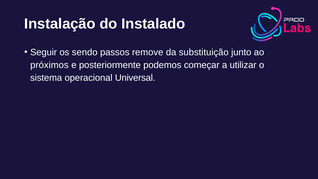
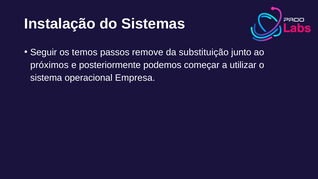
Instalado: Instalado -> Sistemas
sendo: sendo -> temos
Universal: Universal -> Empresa
